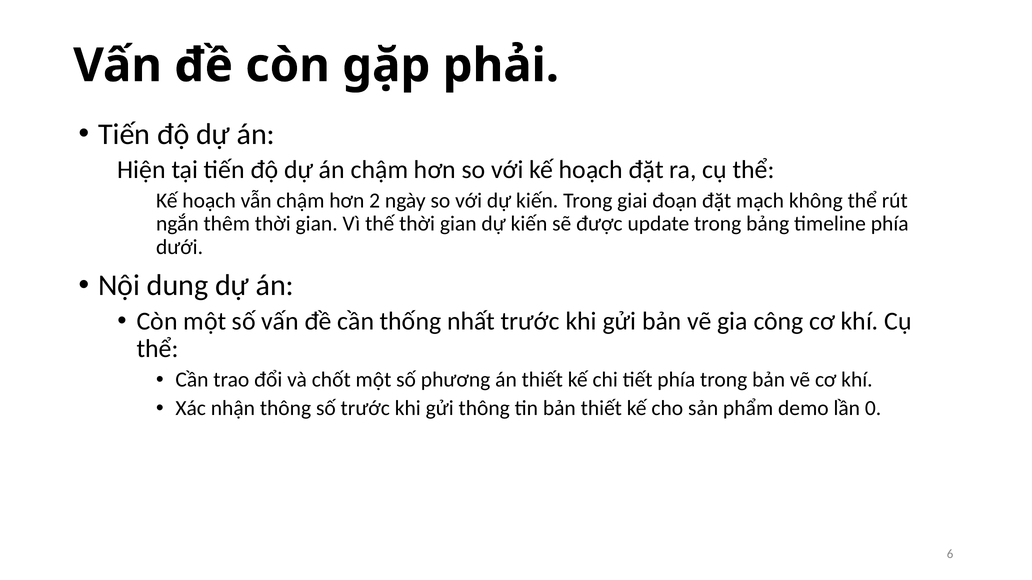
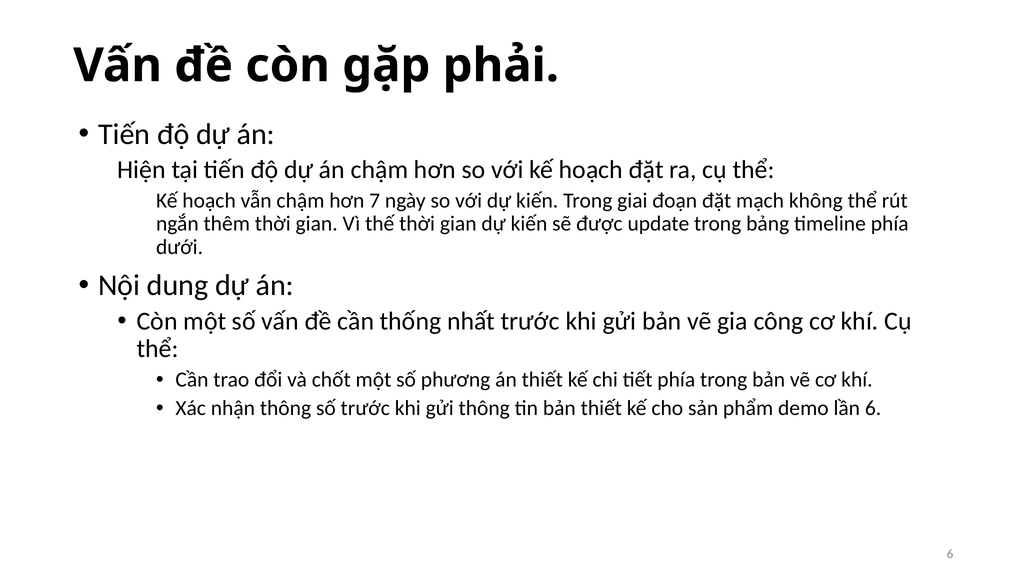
2: 2 -> 7
lần 0: 0 -> 6
